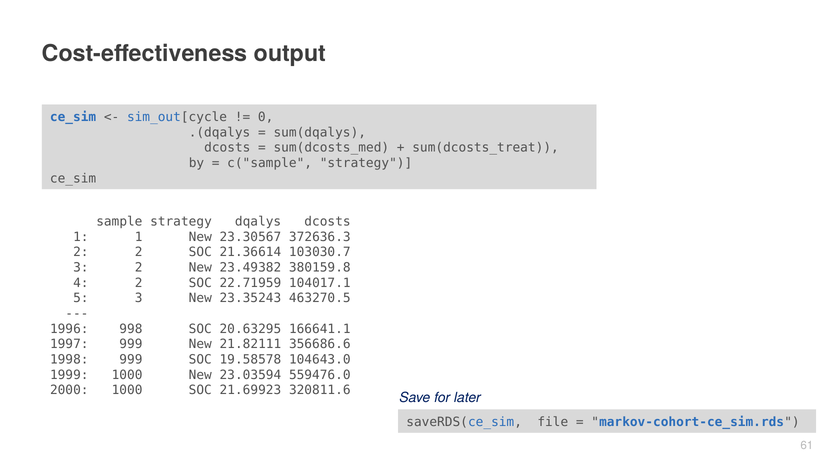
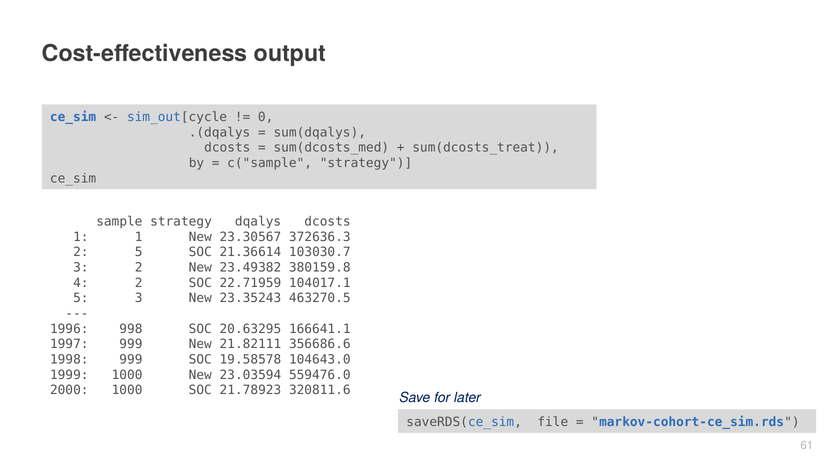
2 2: 2 -> 5
21.69923: 21.69923 -> 21.78923
